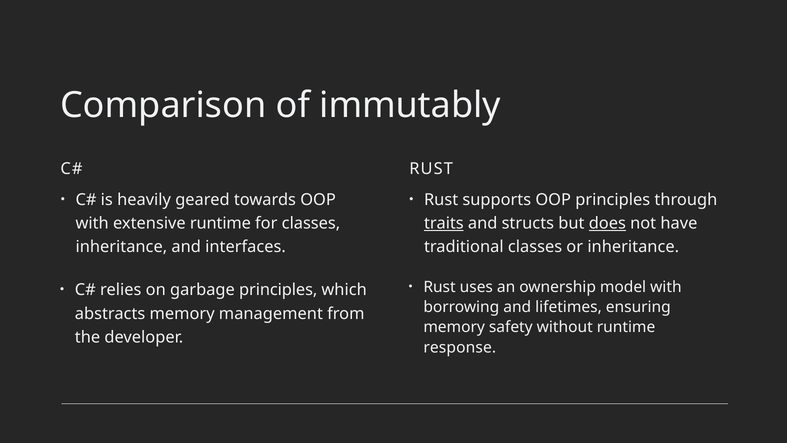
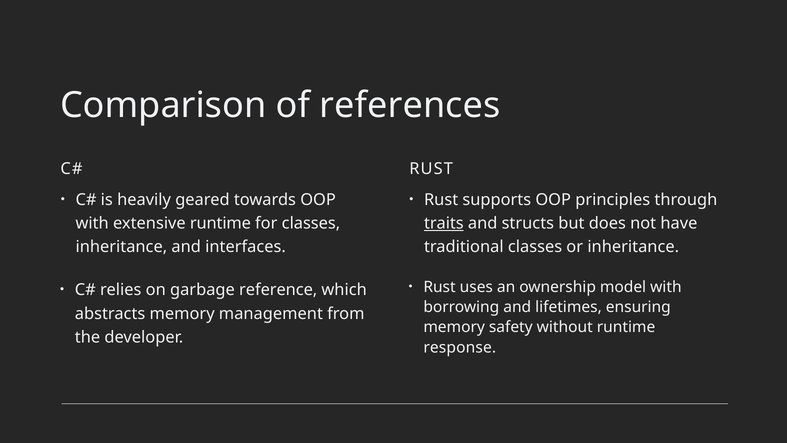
immutably: immutably -> references
does underline: present -> none
garbage principles: principles -> reference
